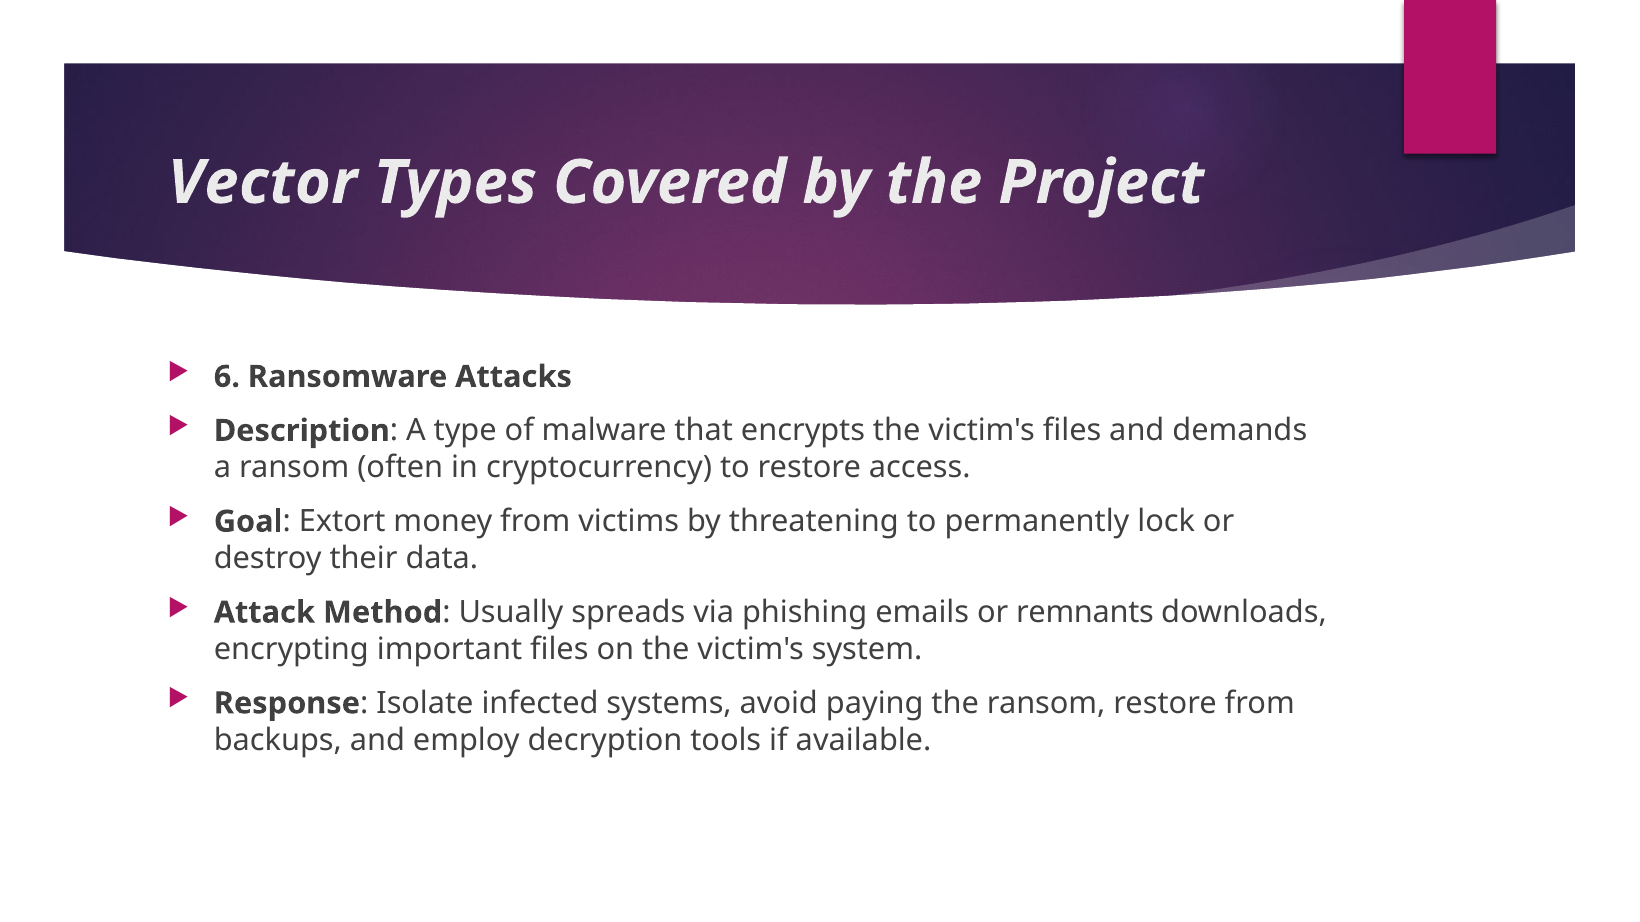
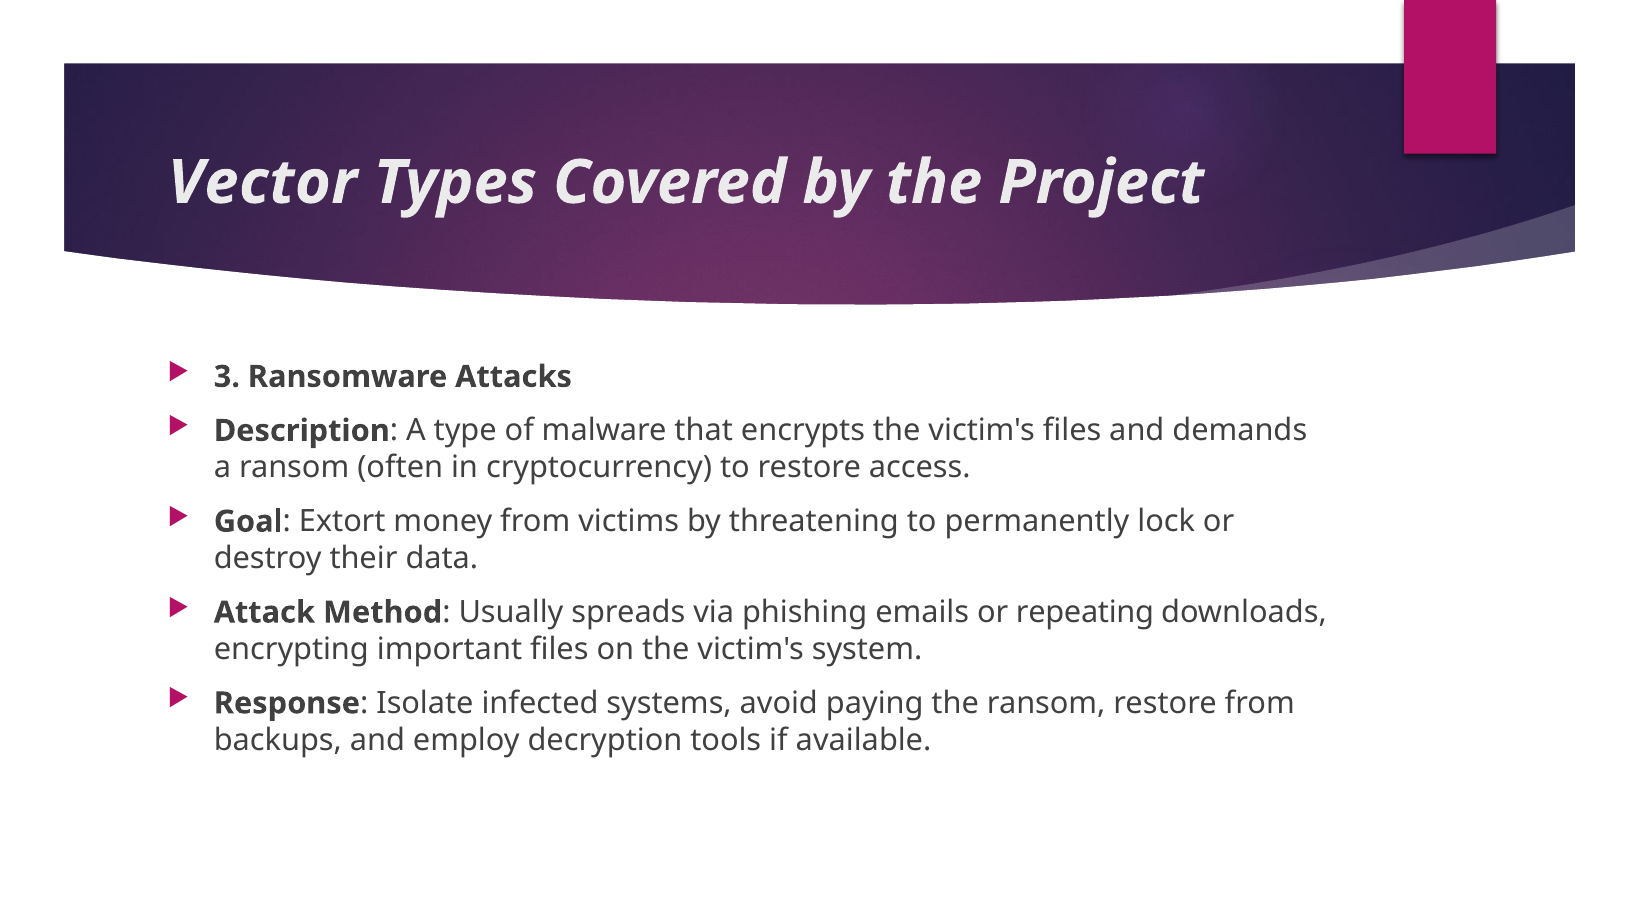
6: 6 -> 3
remnants: remnants -> repeating
